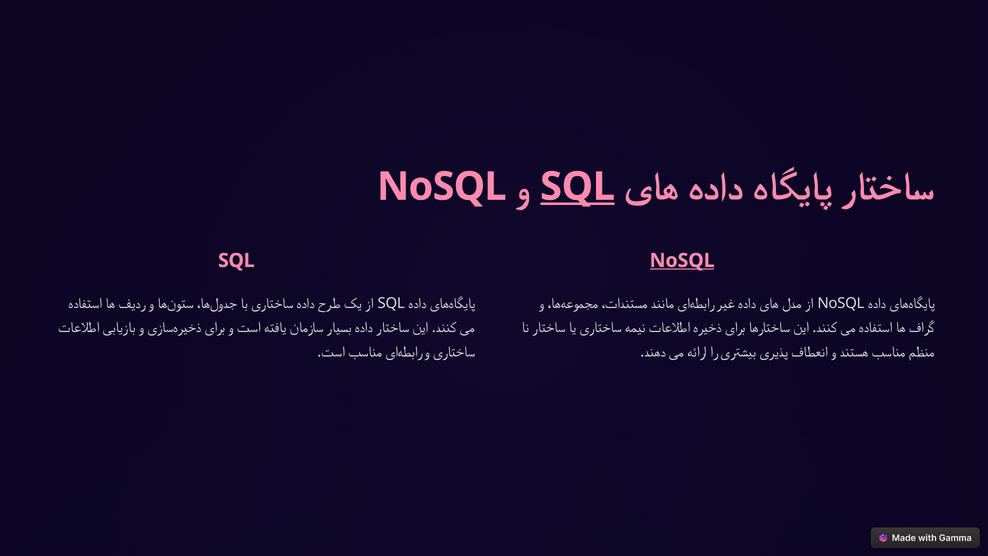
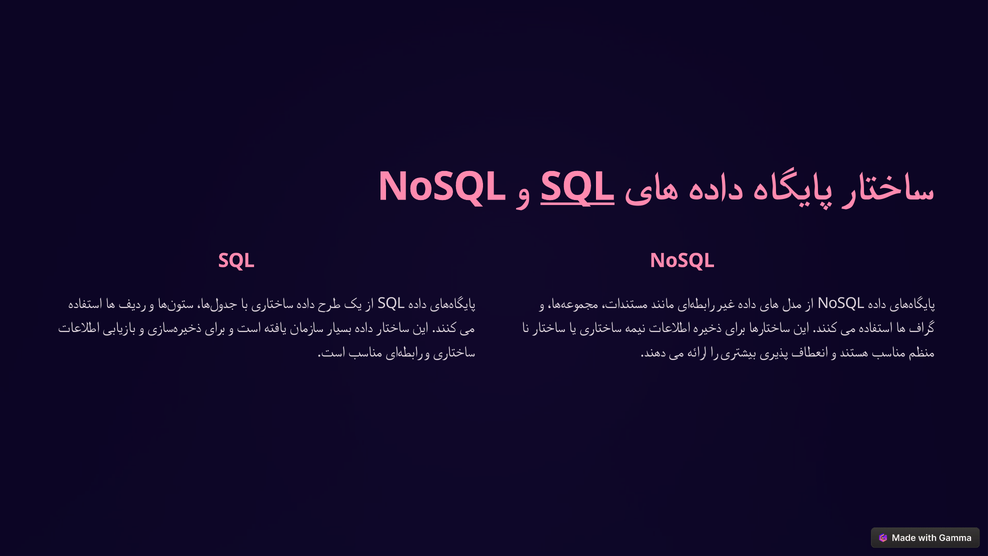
NoSQL at (682, 260) underline: present -> none
